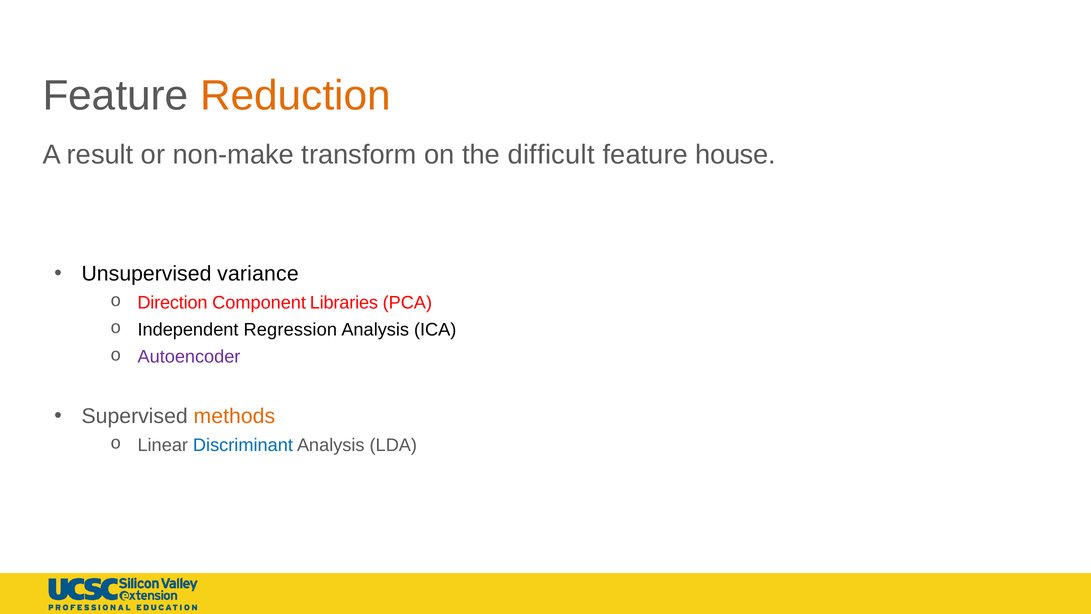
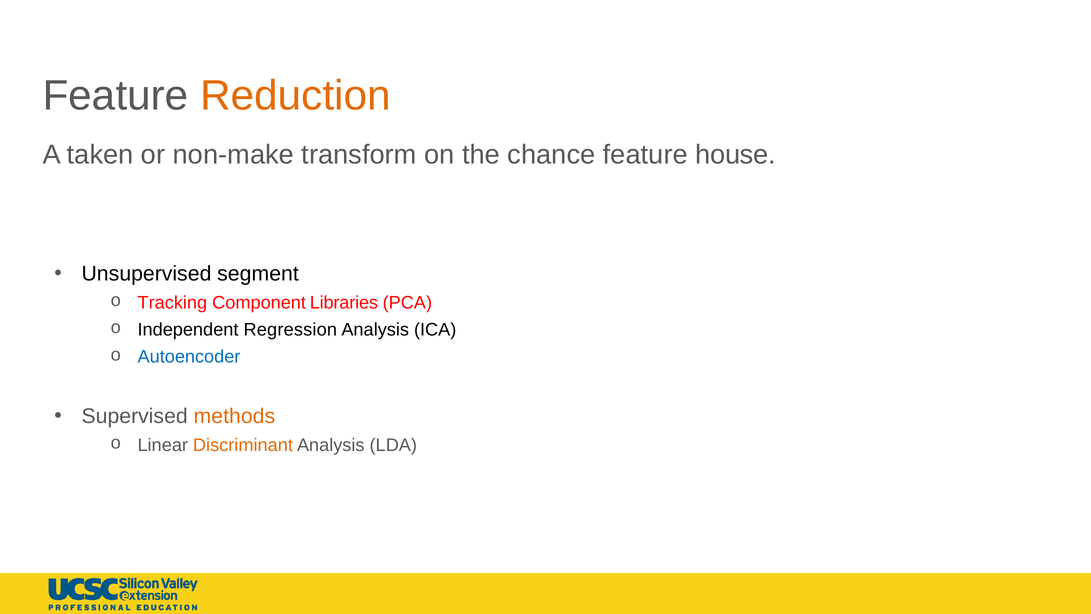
result: result -> taken
difficult: difficult -> chance
variance: variance -> segment
Direction: Direction -> Tracking
Autoencoder colour: purple -> blue
Discriminant colour: blue -> orange
